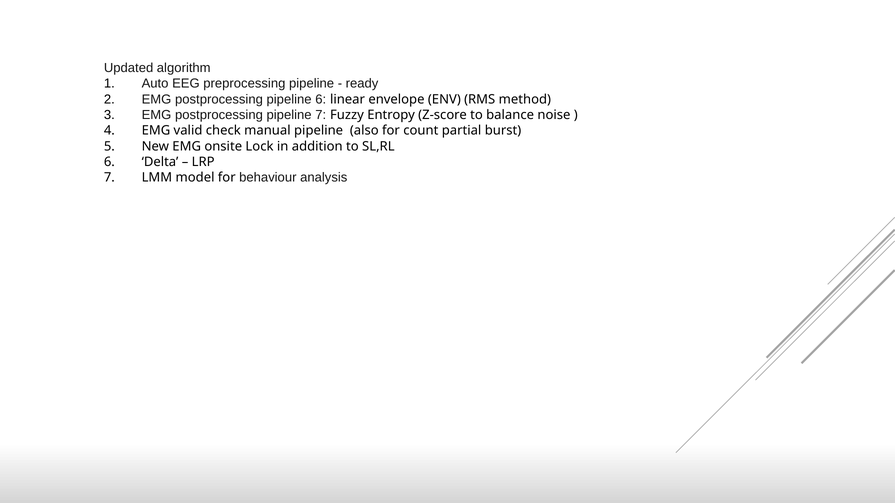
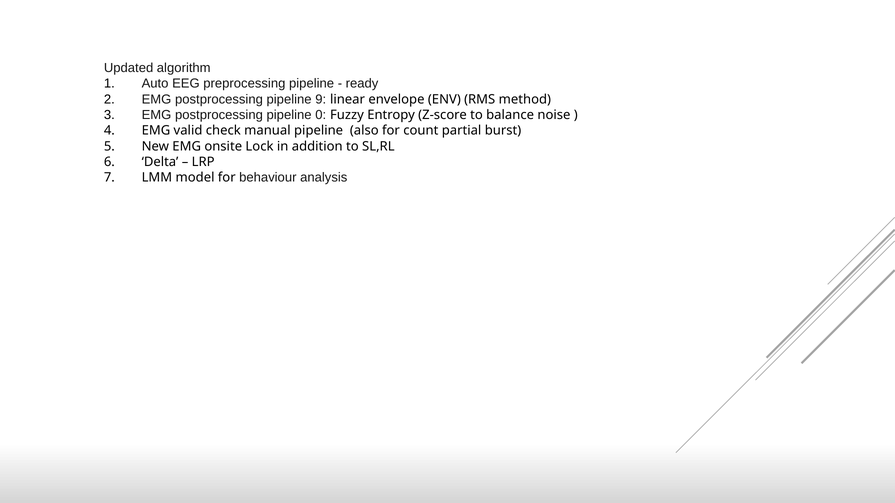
pipeline 6: 6 -> 9
pipeline 7: 7 -> 0
